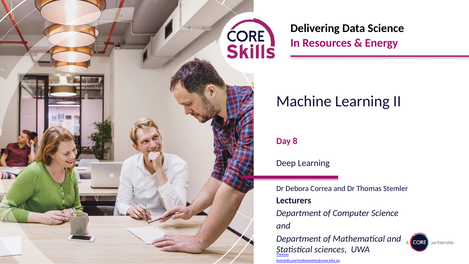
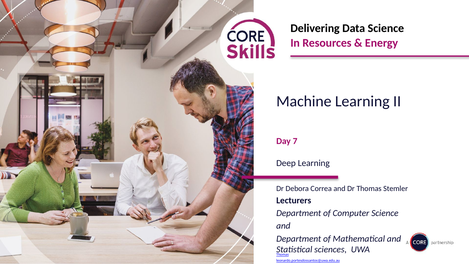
8: 8 -> 7
